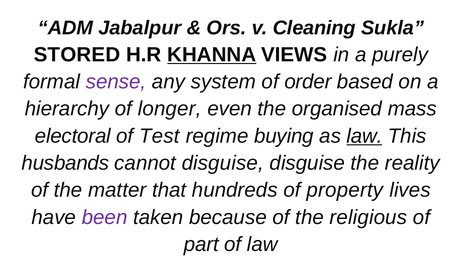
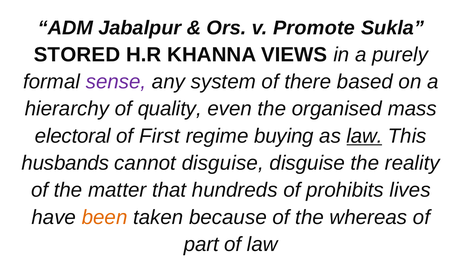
Cleaning: Cleaning -> Promote
KHANNA underline: present -> none
order: order -> there
longer: longer -> quality
Test: Test -> First
property: property -> prohibits
been colour: purple -> orange
religious: religious -> whereas
